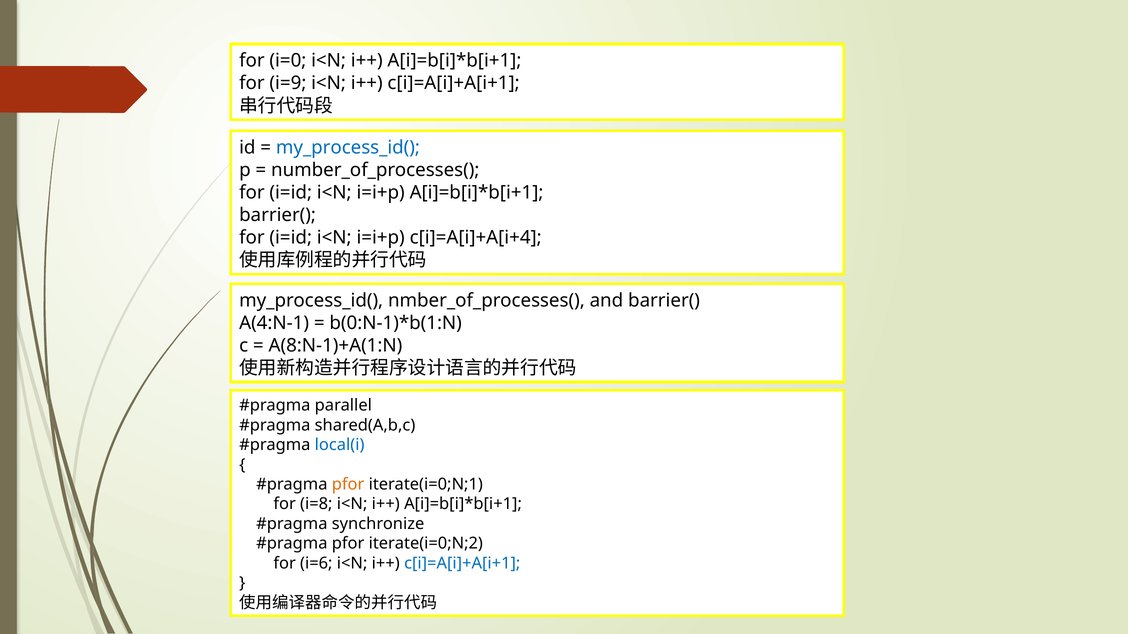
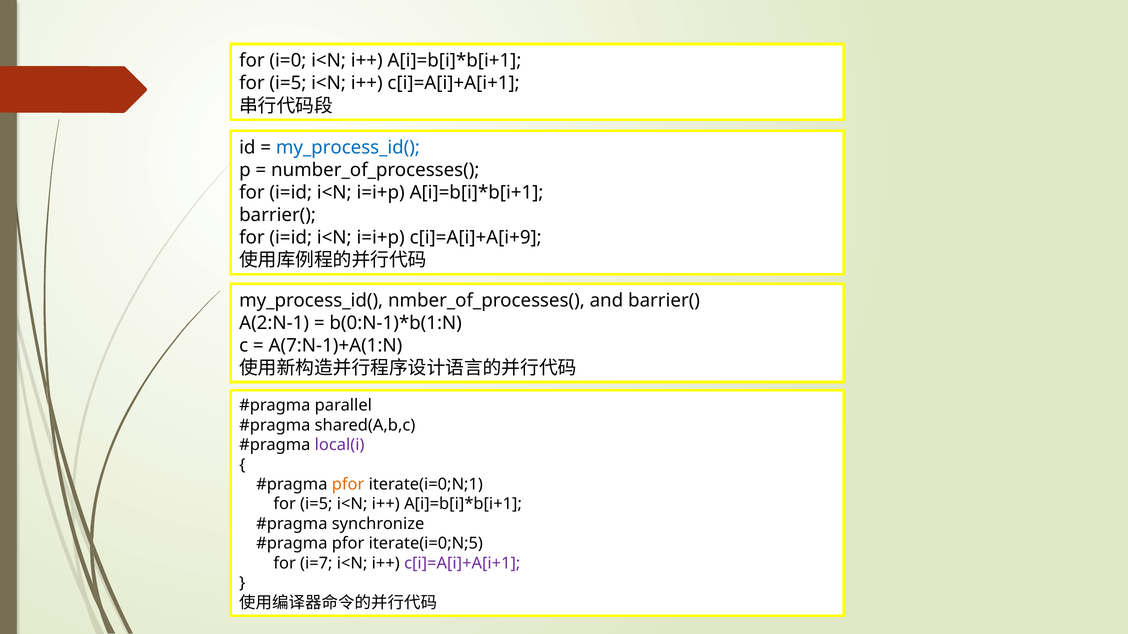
i=9 at (288, 83): i=9 -> i=5
c[i]=A[i]+A[i+4: c[i]=A[i]+A[i+4 -> c[i]=A[i]+A[i+9
A(4:N-1: A(4:N-1 -> A(2:N-1
A(8:N-1)+A(1:N: A(8:N-1)+A(1:N -> A(7:N-1)+A(1:N
local(i colour: blue -> purple
i=8 at (316, 504): i=8 -> i=5
iterate(i=0;N;2: iterate(i=0;N;2 -> iterate(i=0;N;5
i=6: i=6 -> i=7
c[i]=A[i]+A[i+1 at (462, 564) colour: blue -> purple
